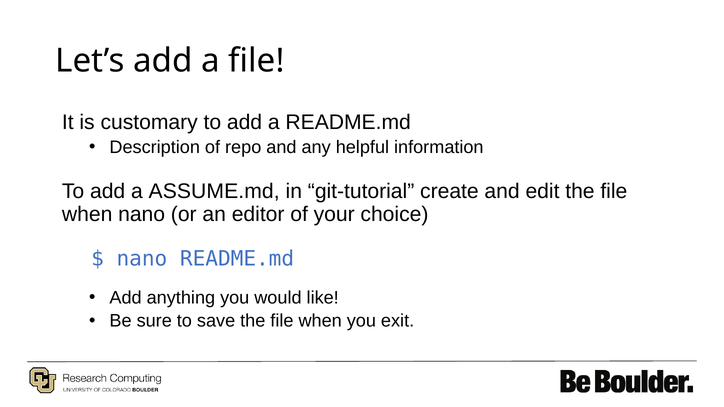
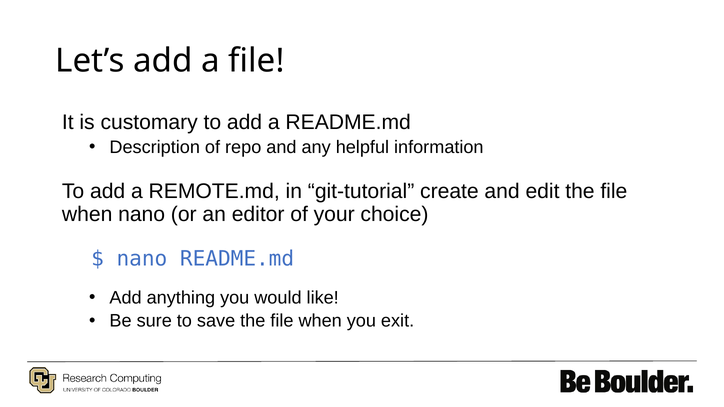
ASSUME.md: ASSUME.md -> REMOTE.md
